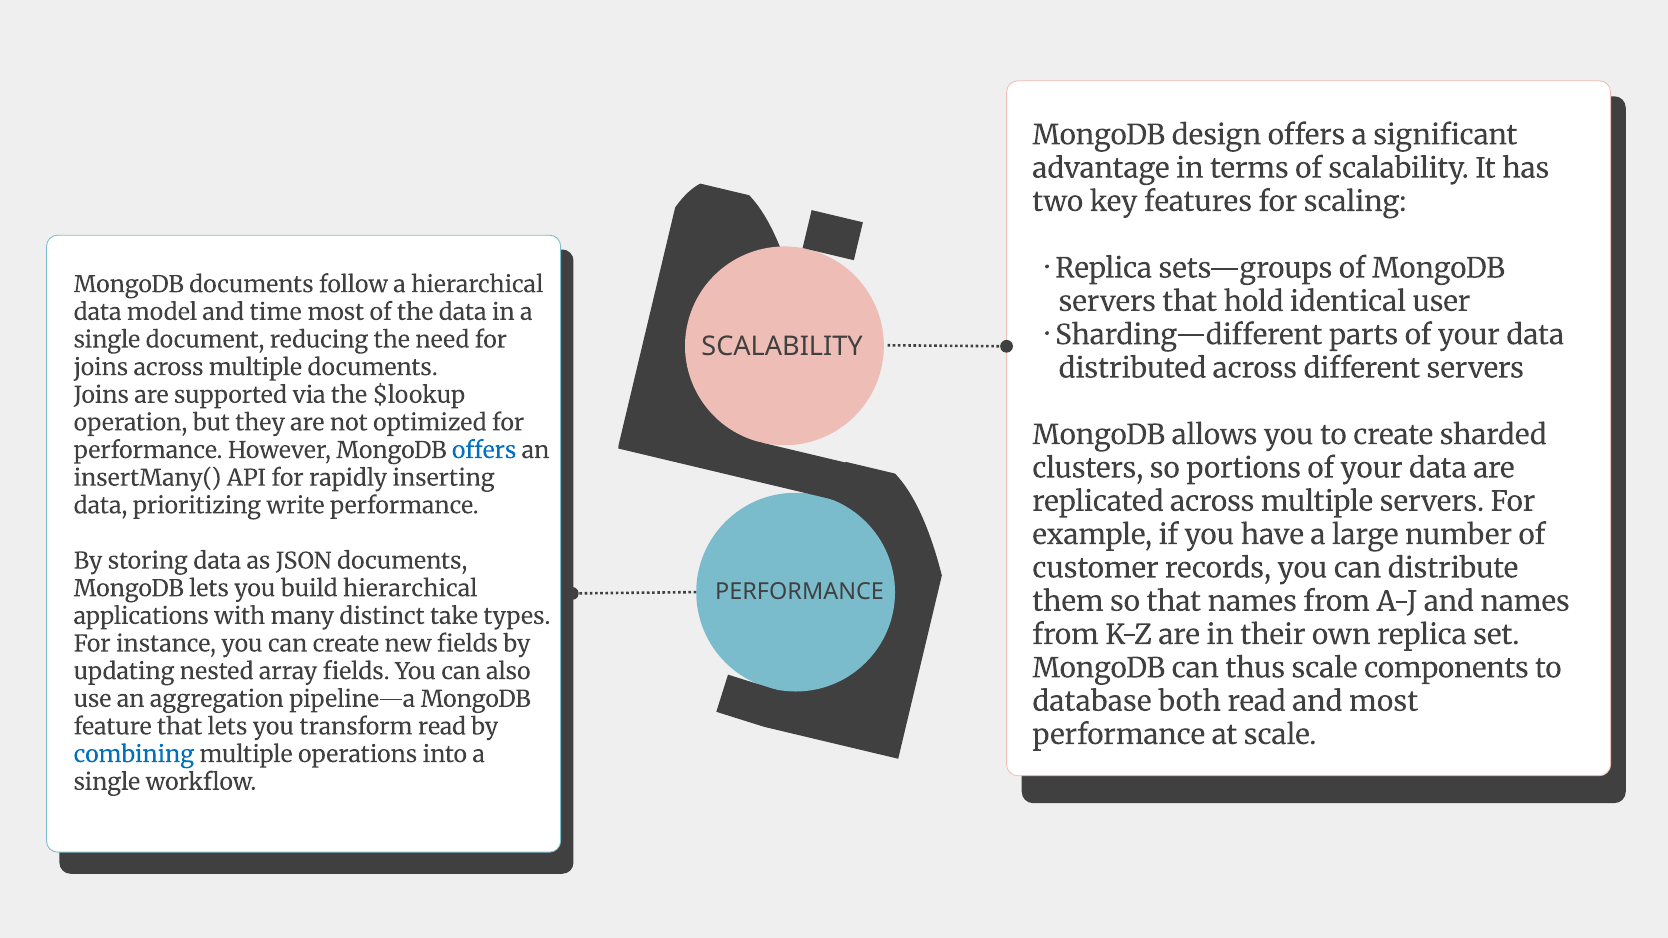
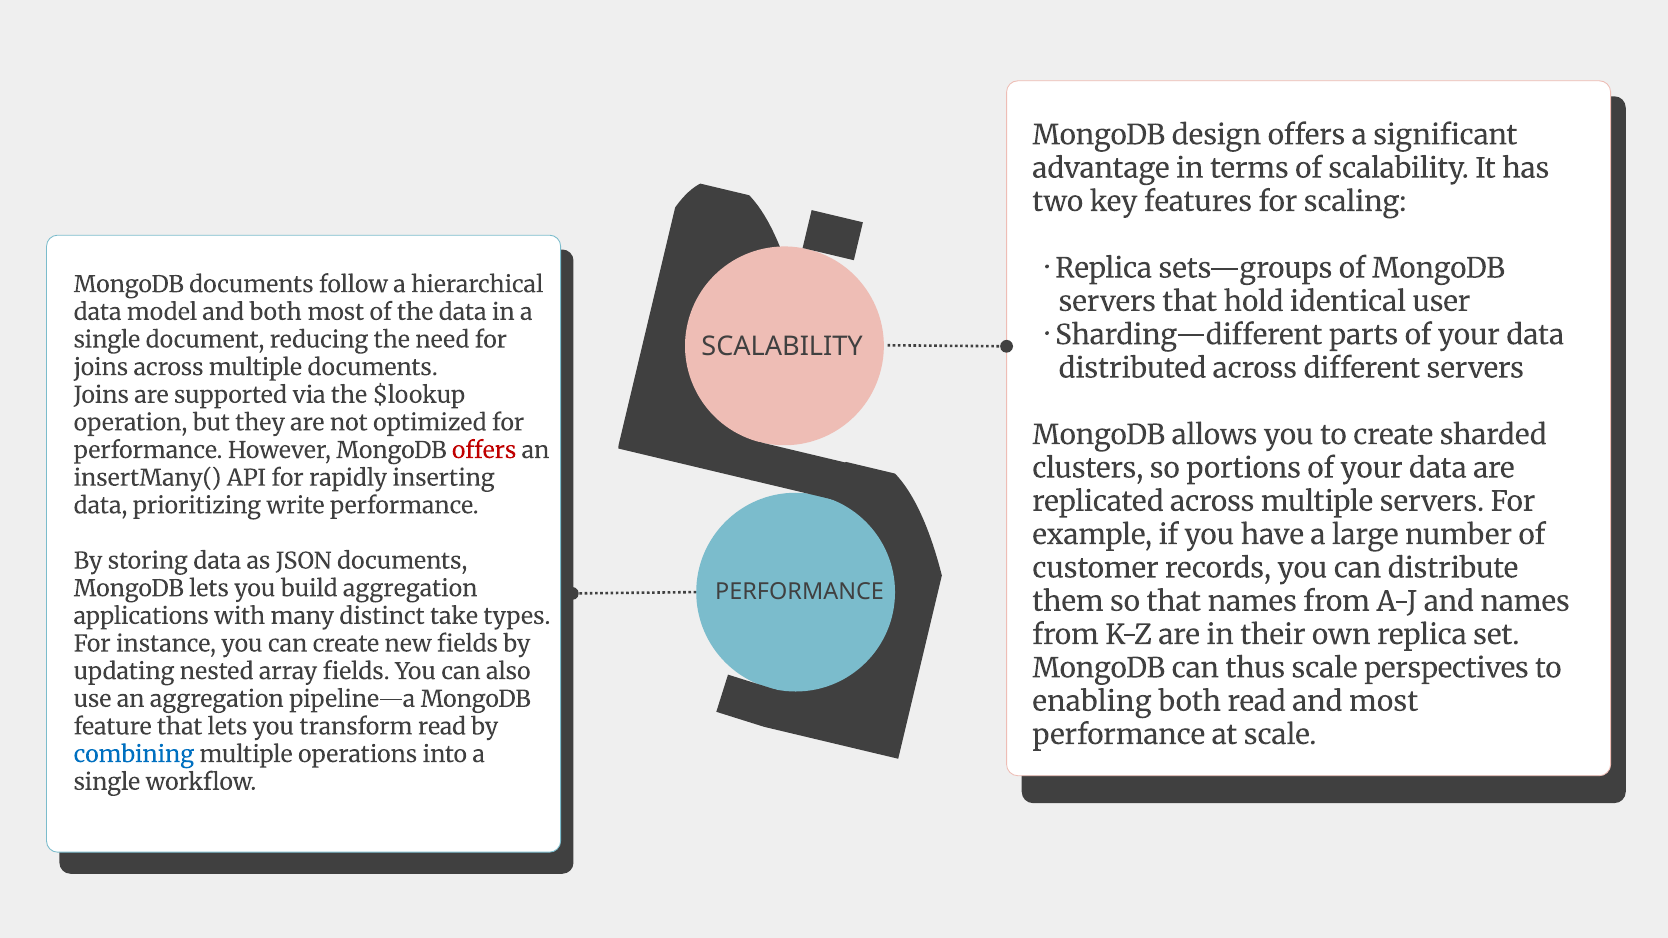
and time: time -> both
offers at (484, 451) colour: blue -> red
build hierarchical: hierarchical -> aggregation
components: components -> perspectives
database: database -> enabling
